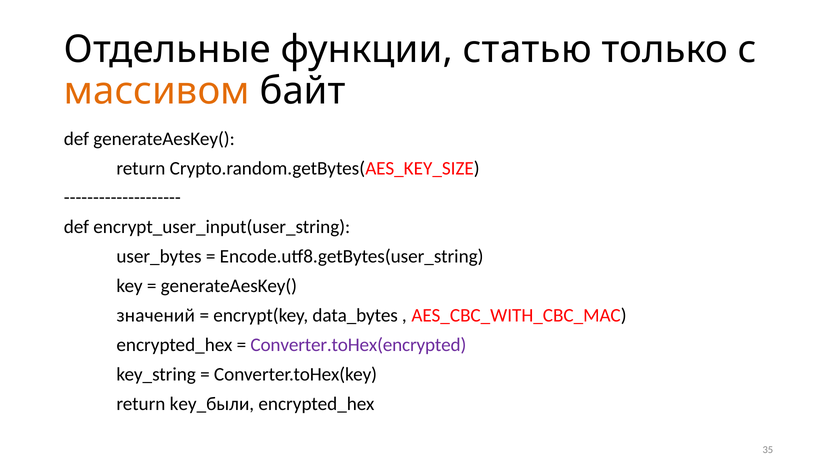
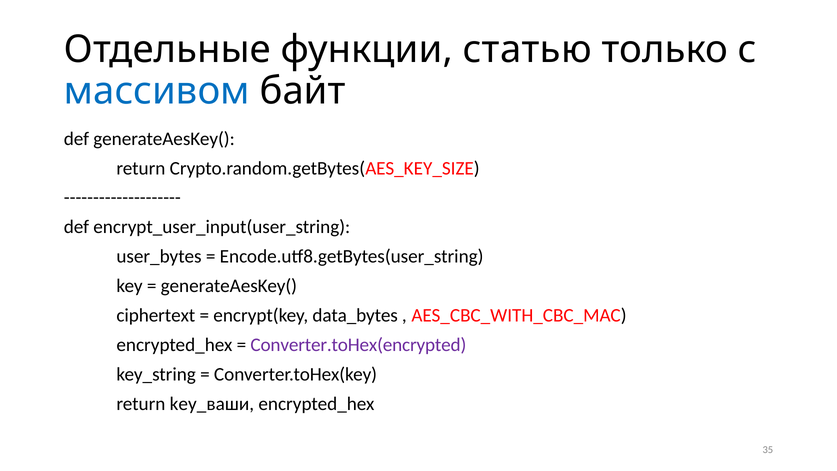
массивом colour: orange -> blue
значений: значений -> ciphertext
key_были: key_были -> key_ваши
